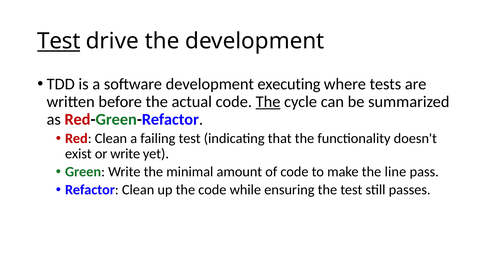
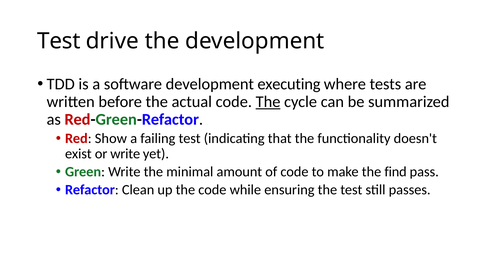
Test at (59, 41) underline: present -> none
Red Clean: Clean -> Show
line: line -> find
